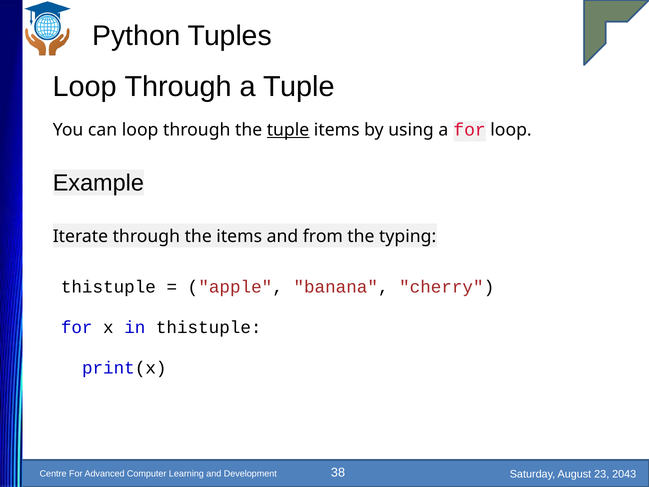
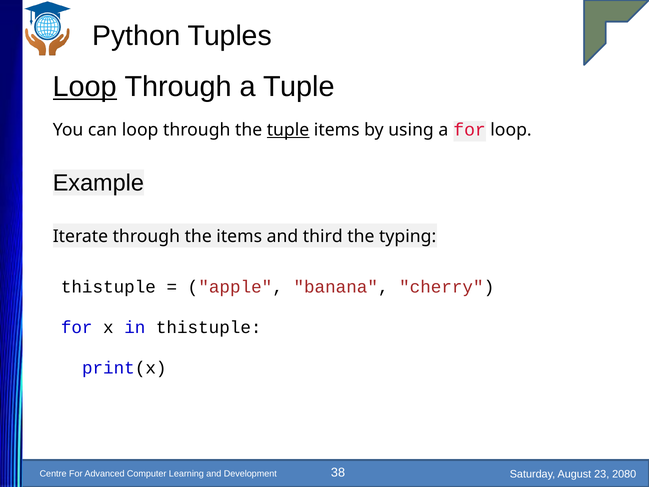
Loop at (85, 87) underline: none -> present
from: from -> third
2043: 2043 -> 2080
